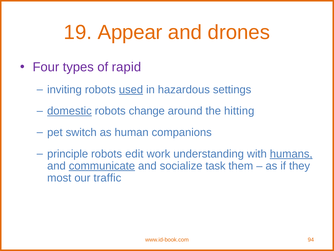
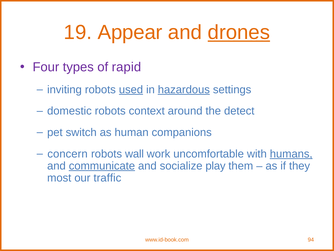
drones underline: none -> present
hazardous underline: none -> present
domestic underline: present -> none
change: change -> context
hitting: hitting -> detect
principle: principle -> concern
edit: edit -> wall
understanding: understanding -> uncomfortable
task: task -> play
